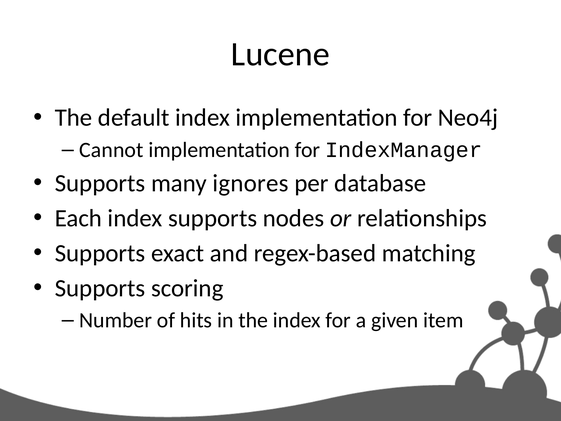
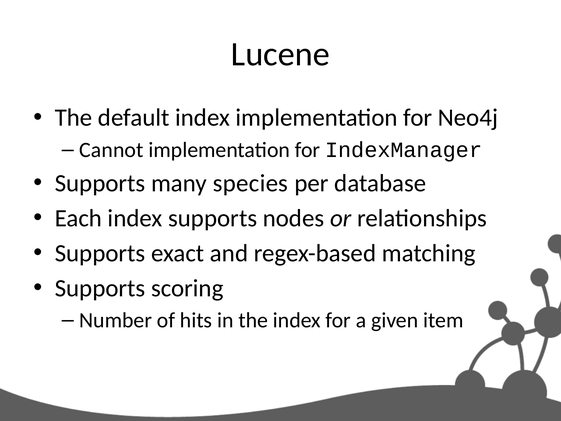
ignores: ignores -> species
